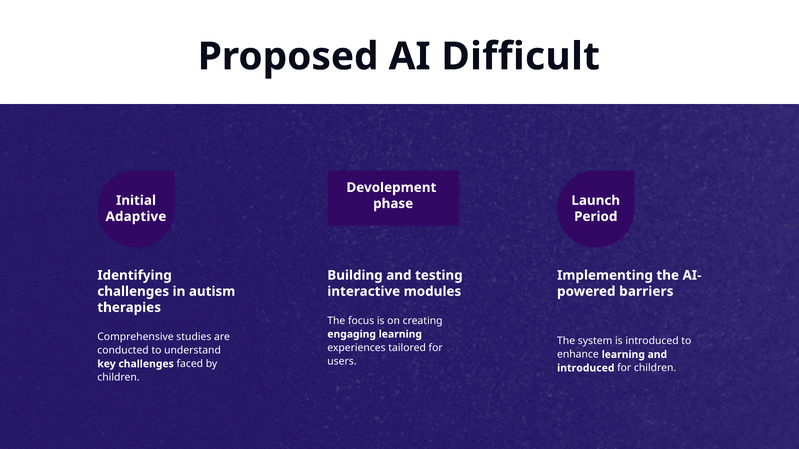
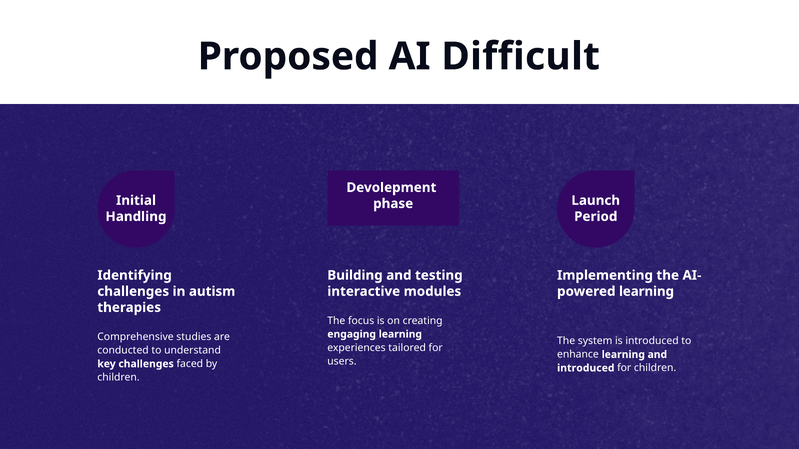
Adaptive: Adaptive -> Handling
barriers at (646, 292): barriers -> learning
